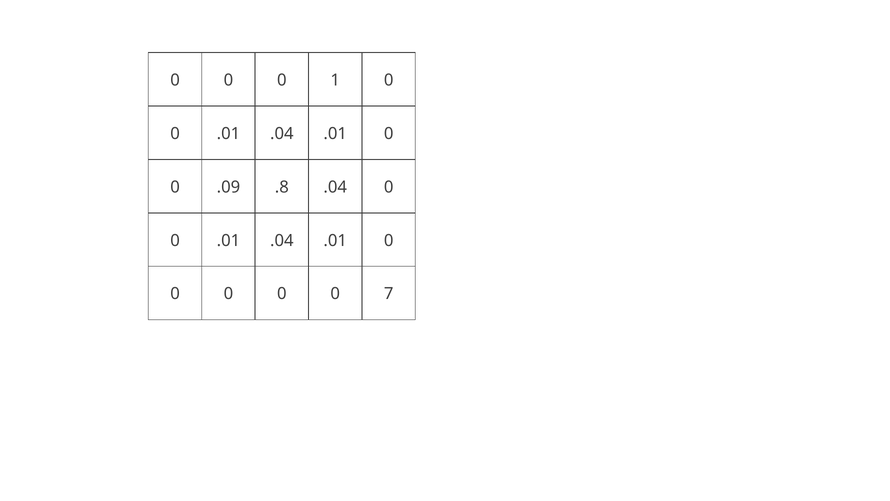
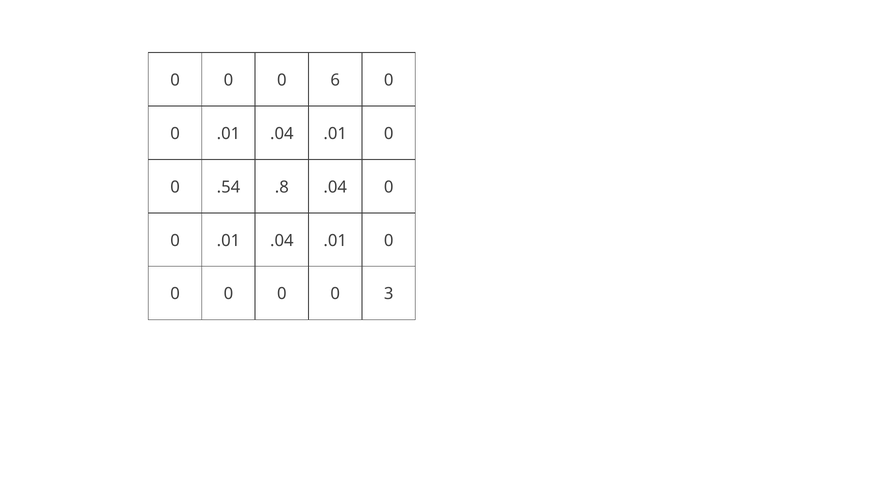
1: 1 -> 6
.09: .09 -> .54
7: 7 -> 3
